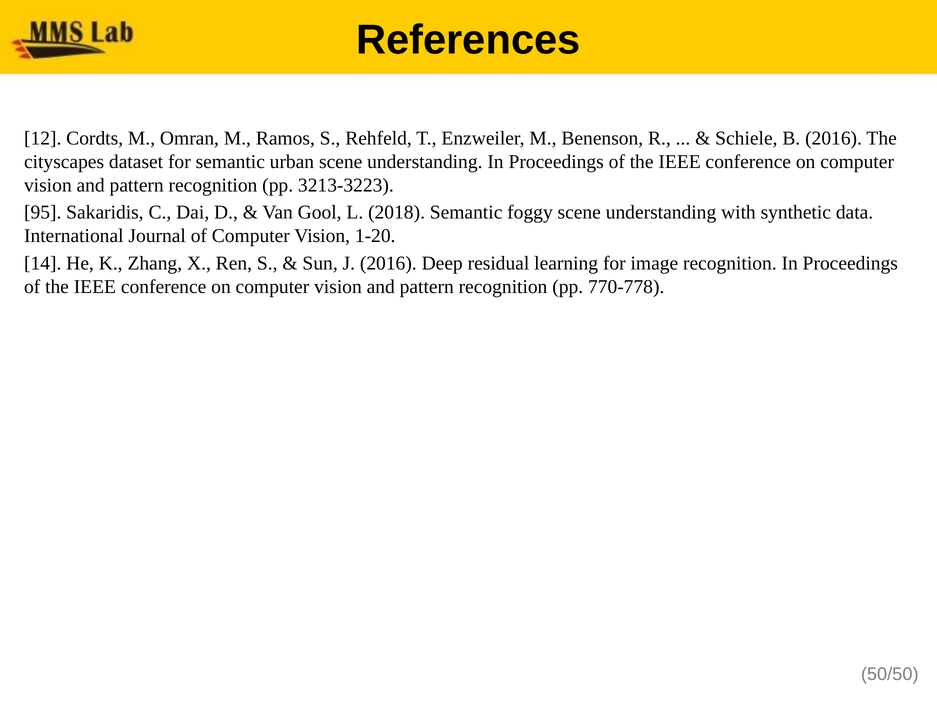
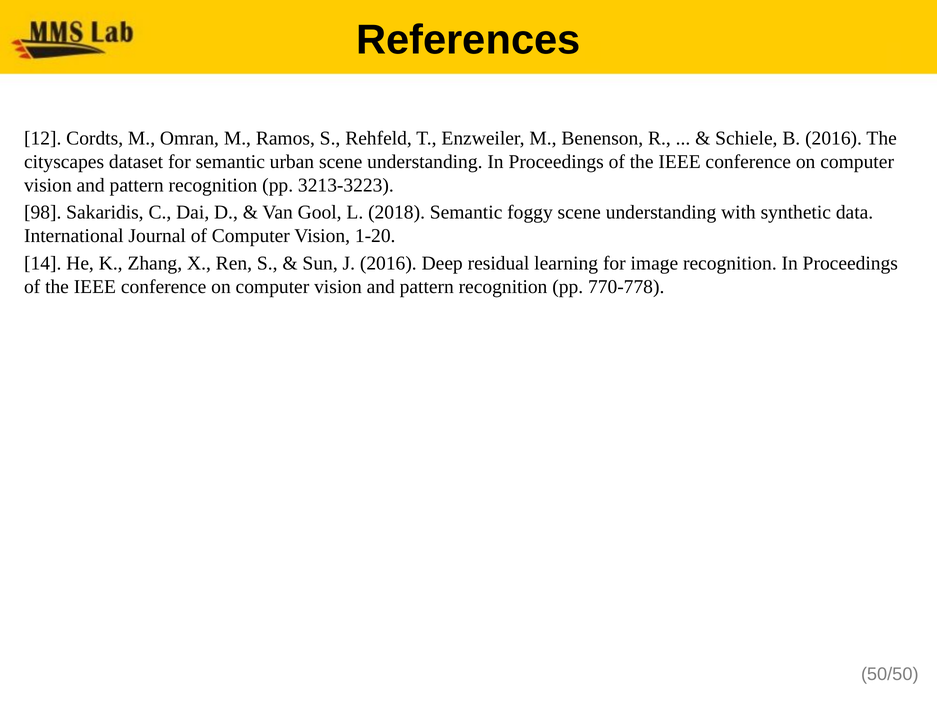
95: 95 -> 98
